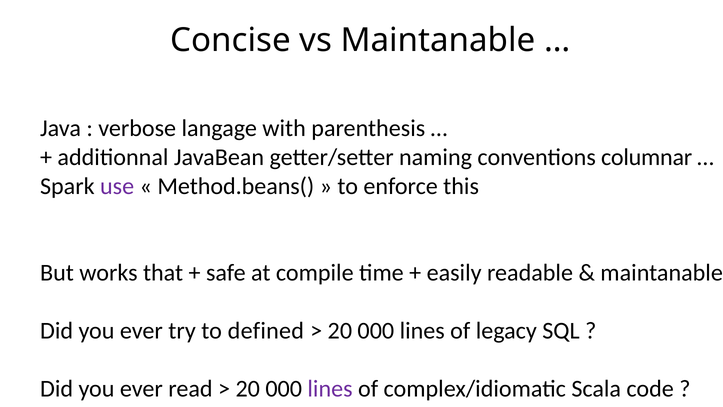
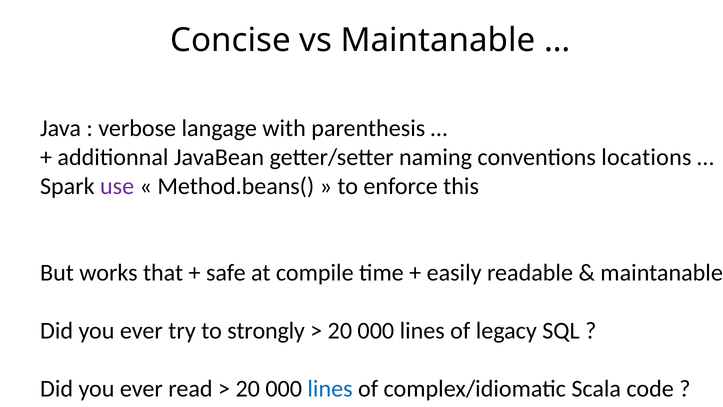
columnar: columnar -> locations
defined: defined -> strongly
lines at (330, 388) colour: purple -> blue
